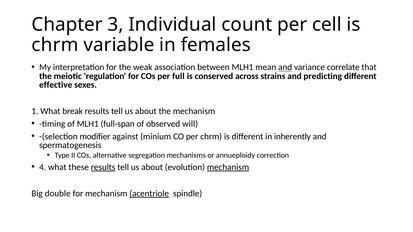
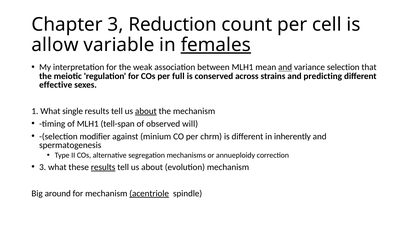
Individual: Individual -> Reduction
chrm at (55, 45): chrm -> allow
females underline: none -> present
correlate: correlate -> selection
break: break -> single
about at (146, 111) underline: none -> present
full-span: full-span -> tell-span
4 at (43, 167): 4 -> 3
mechanism at (228, 167) underline: present -> none
double: double -> around
